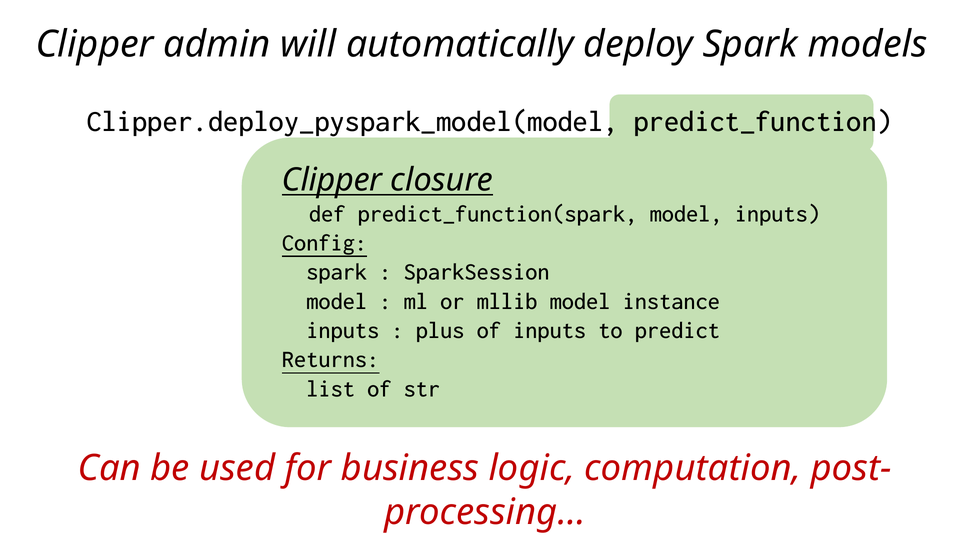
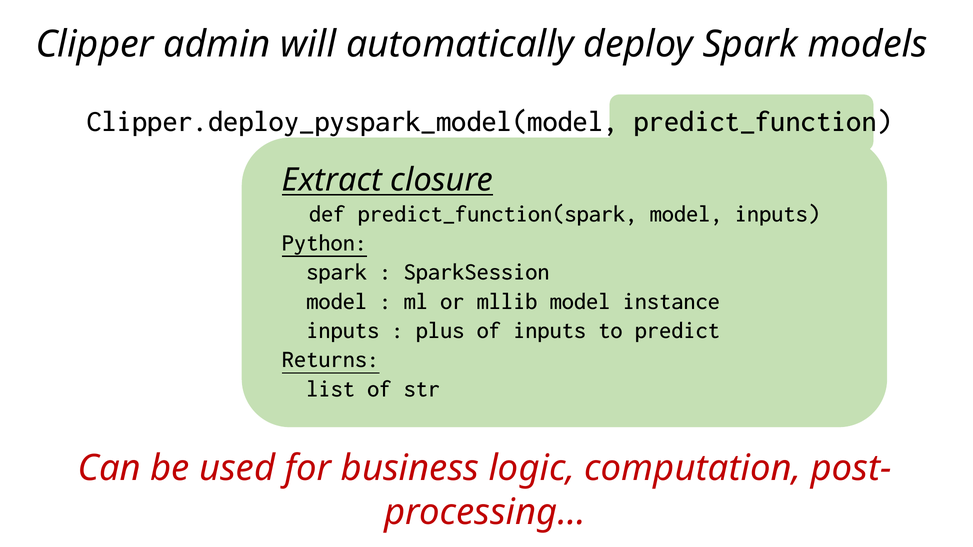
Clipper at (332, 180): Clipper -> Extract
Config: Config -> Python
